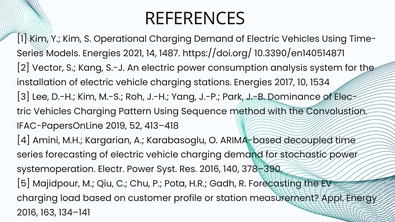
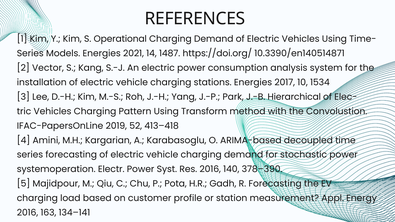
Dominance: Dominance -> Hierarchical
Sequence: Sequence -> Transform
